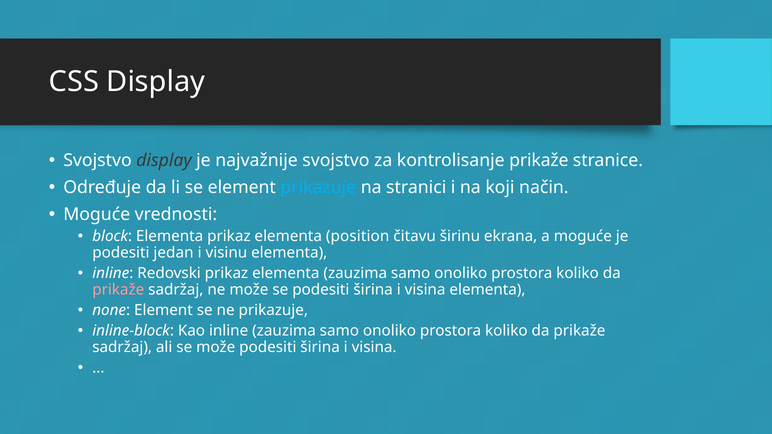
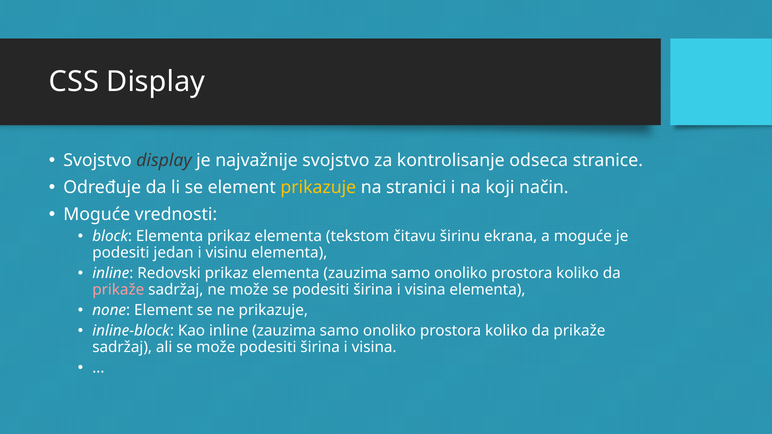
kontrolisanje prikaže: prikaže -> odseca
prikazuje at (318, 187) colour: light blue -> yellow
position: position -> tekstom
